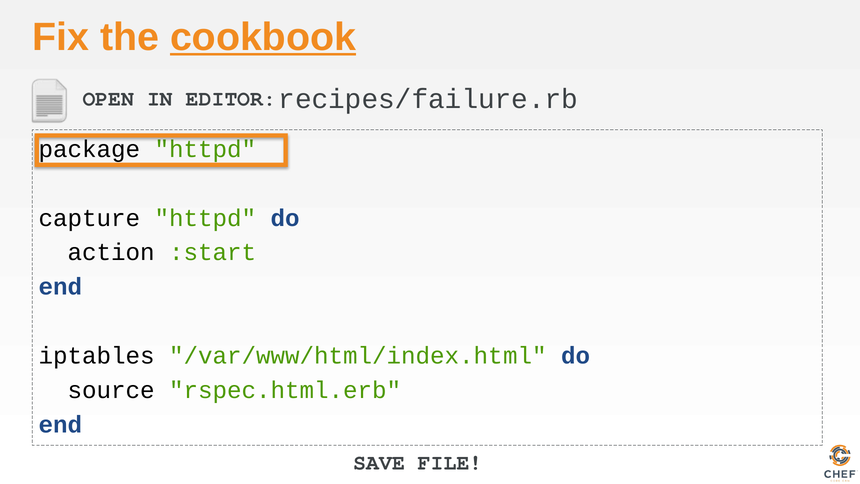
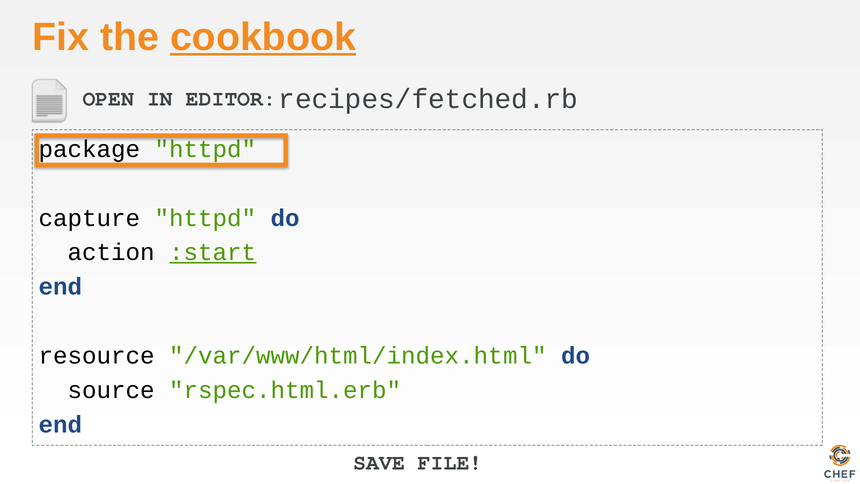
recipes/failure.rb: recipes/failure.rb -> recipes/fetched.rb
:start underline: none -> present
iptables: iptables -> resource
